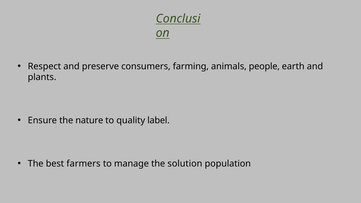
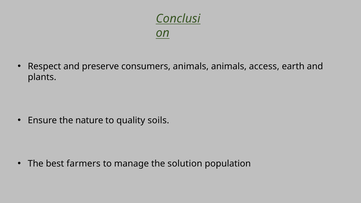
consumers farming: farming -> animals
people: people -> access
label: label -> soils
